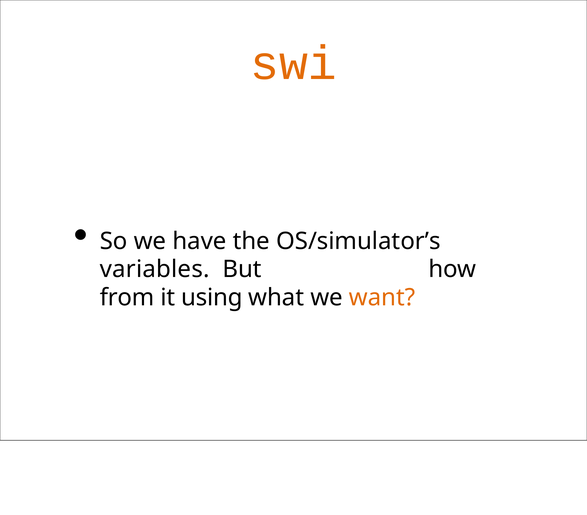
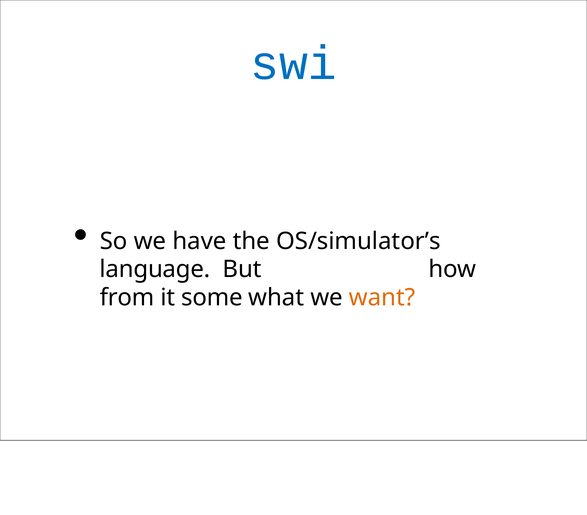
swi colour: orange -> blue
variables: variables -> language
using: using -> some
